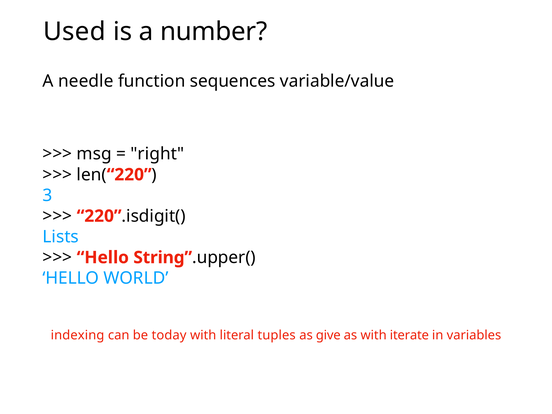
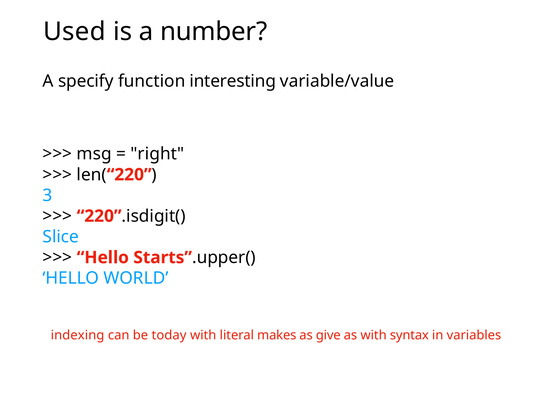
needle: needle -> specify
sequences: sequences -> interesting
Lists: Lists -> Slice
String: String -> Starts
tuples: tuples -> makes
iterate: iterate -> syntax
